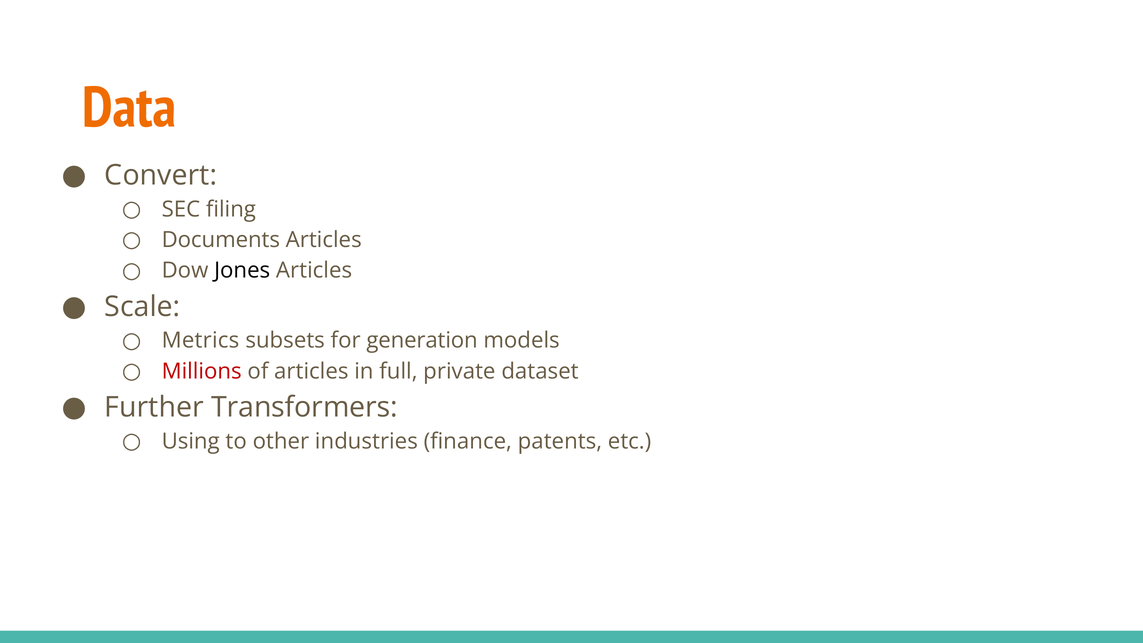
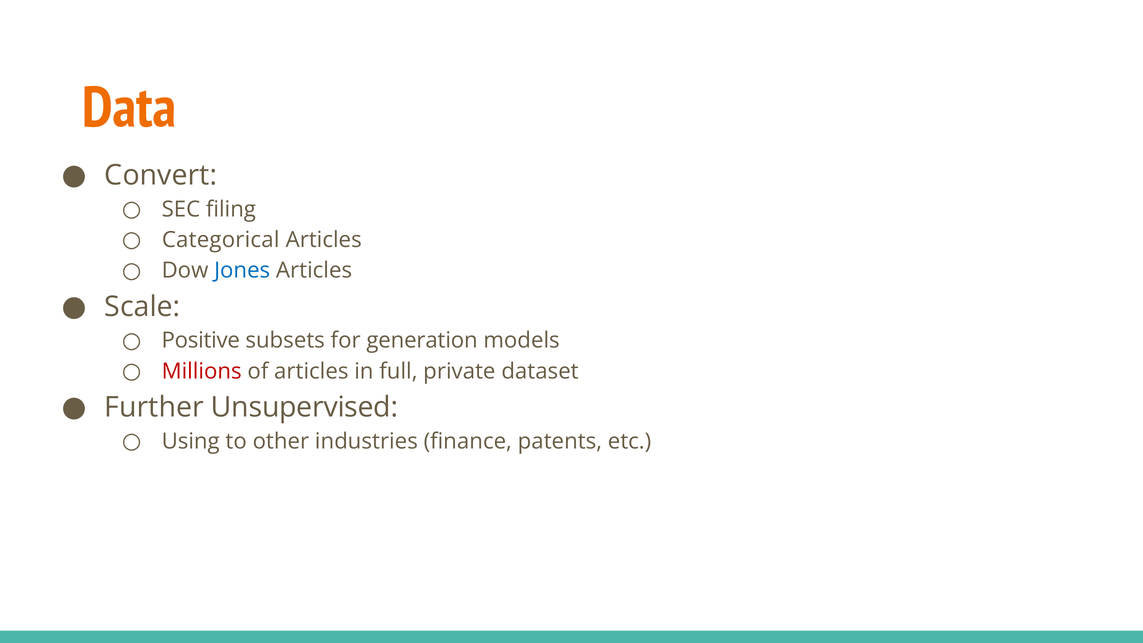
Documents: Documents -> Categorical
Jones colour: black -> blue
Metrics: Metrics -> Positive
Transformers: Transformers -> Unsupervised
